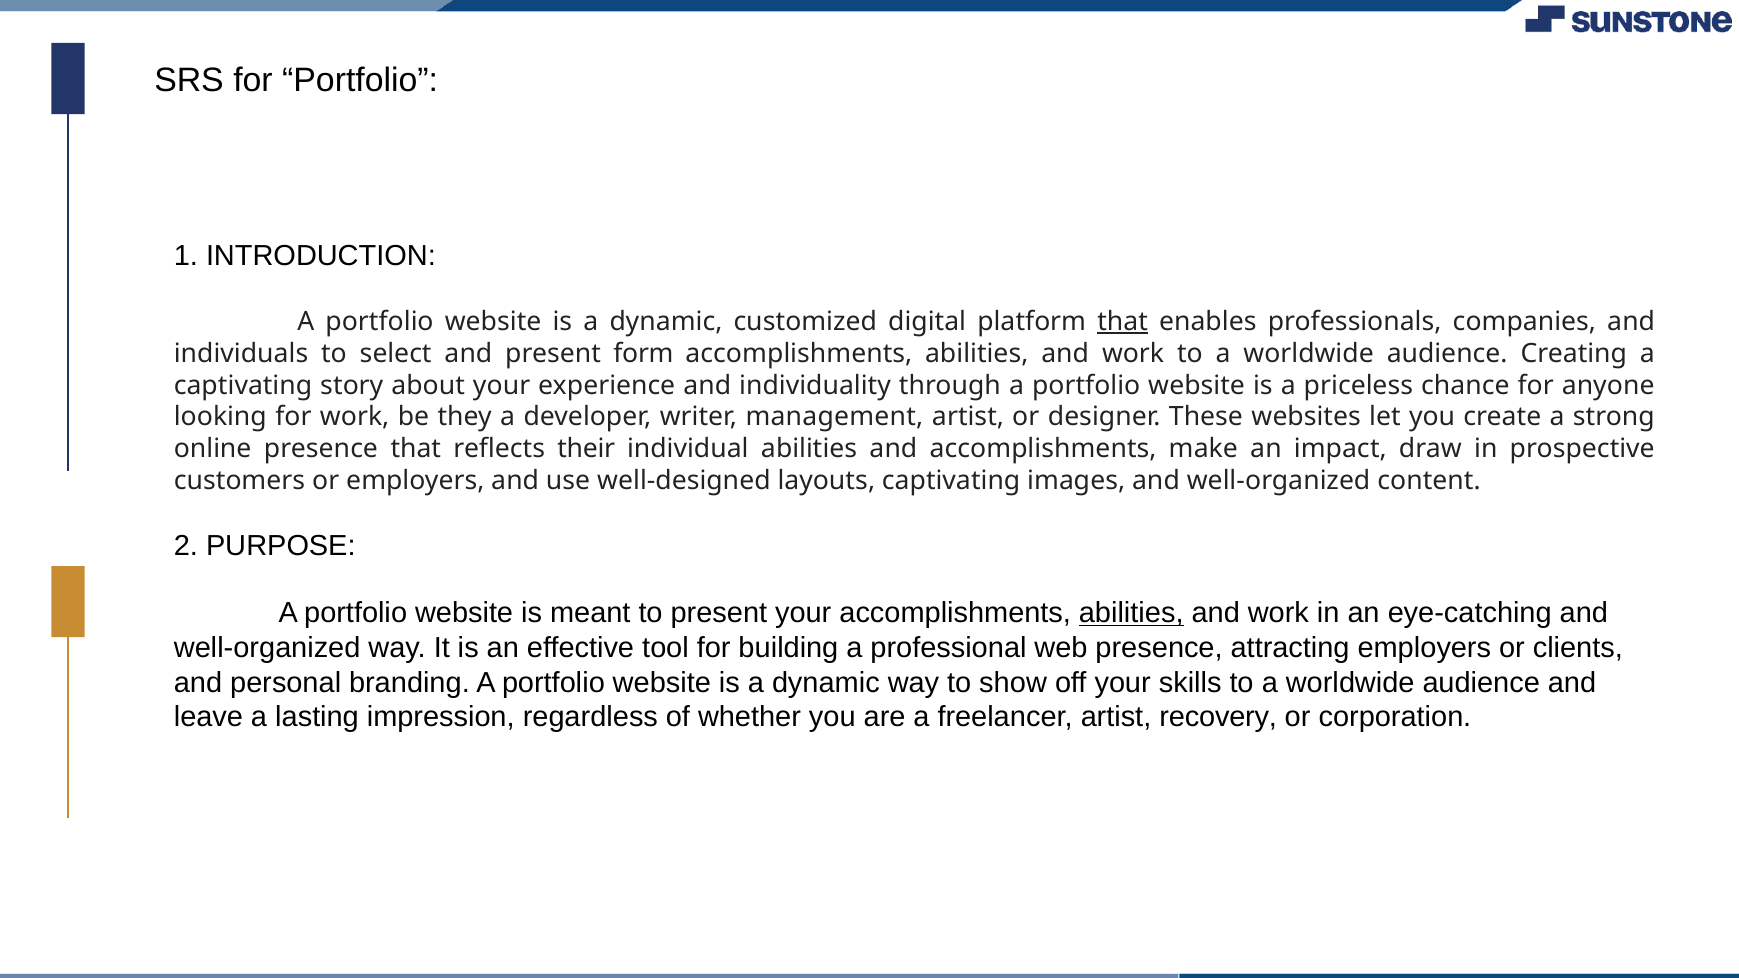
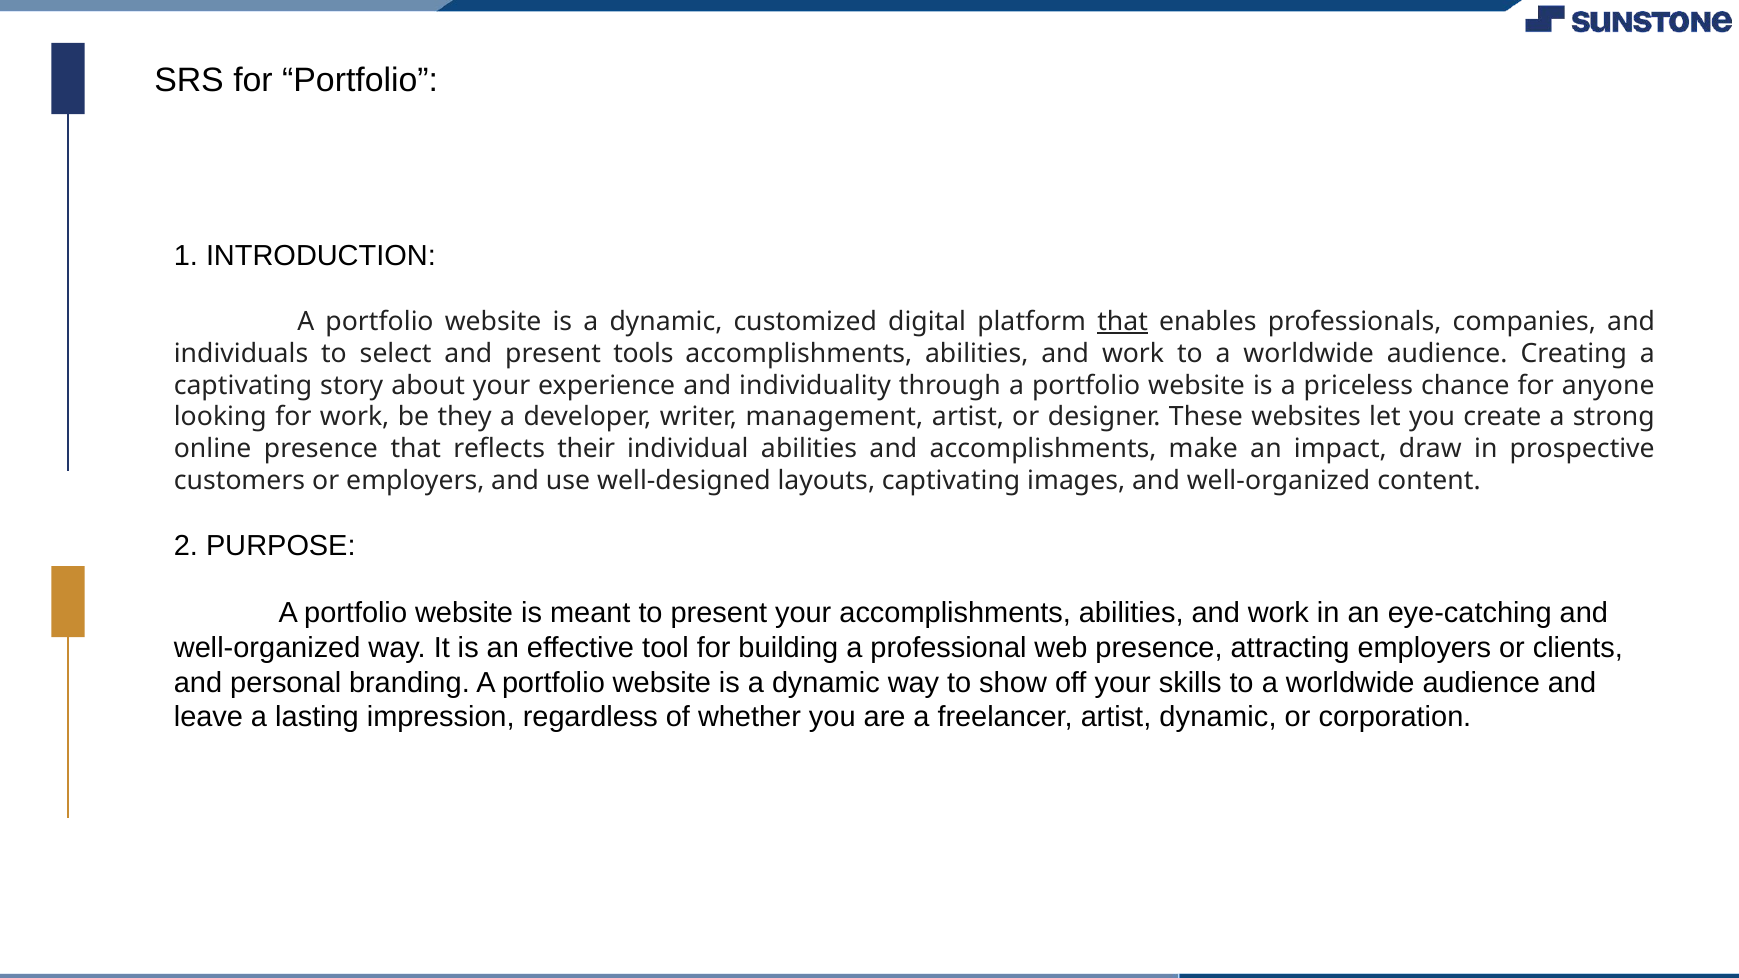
form: form -> tools
abilities at (1131, 613) underline: present -> none
artist recovery: recovery -> dynamic
